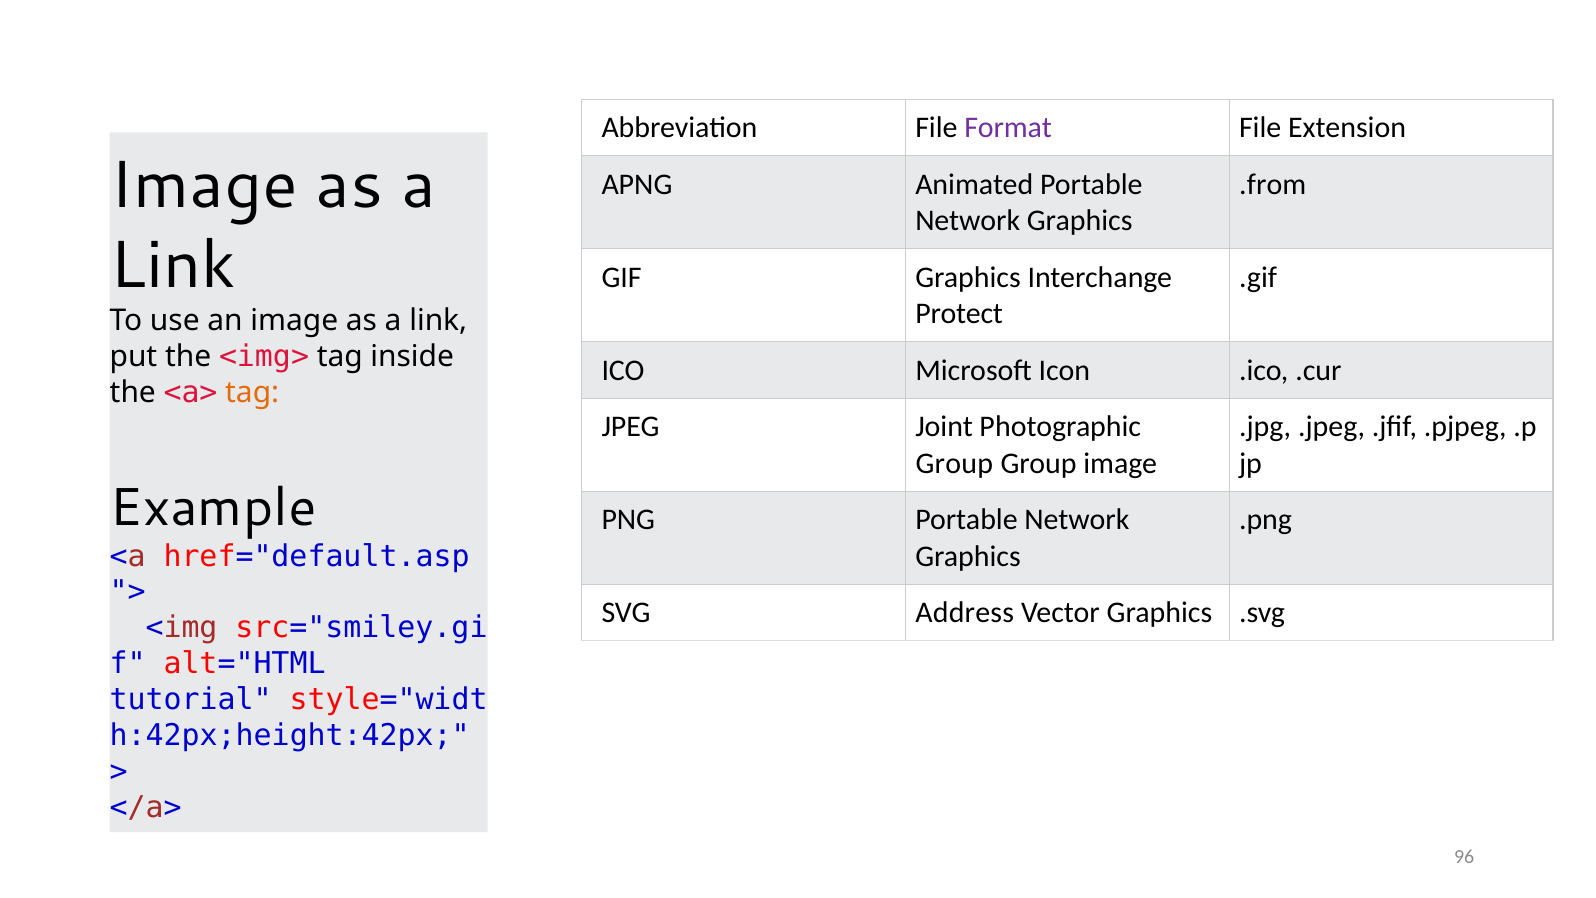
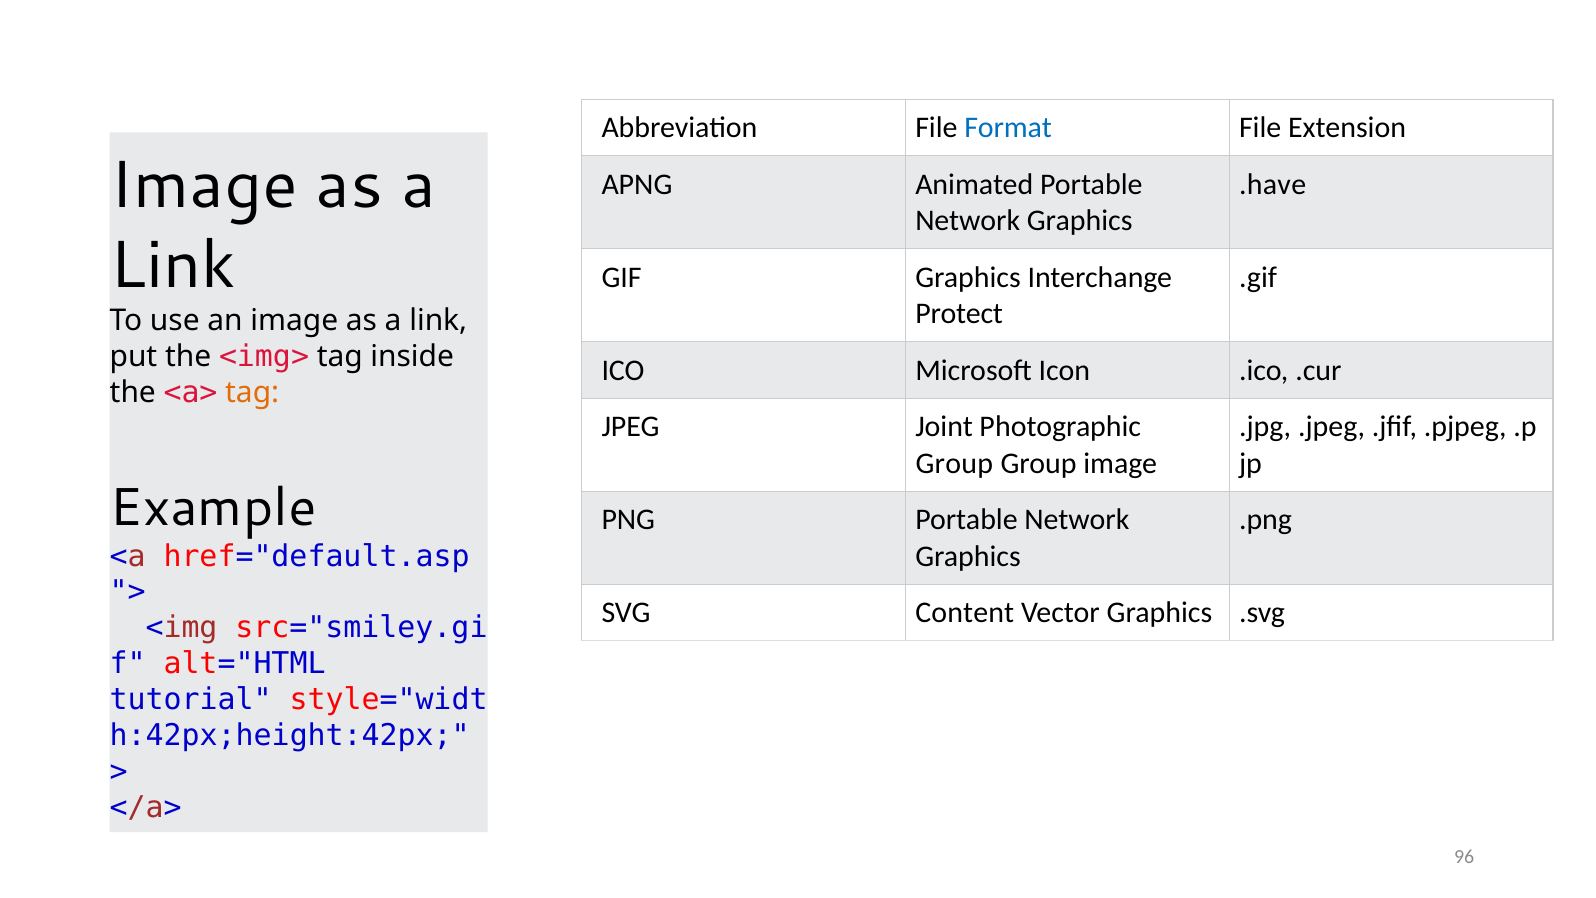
Format colour: purple -> blue
.from: .from -> .have
Address: Address -> Content
